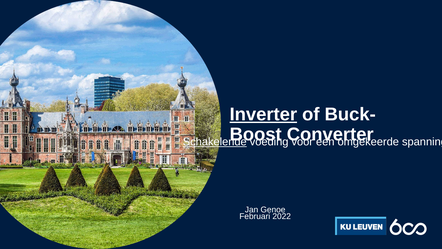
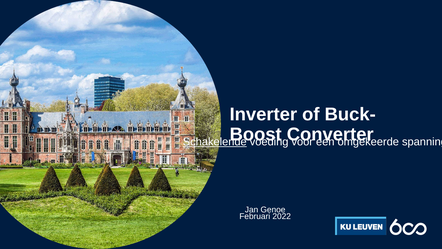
Inverter underline: present -> none
